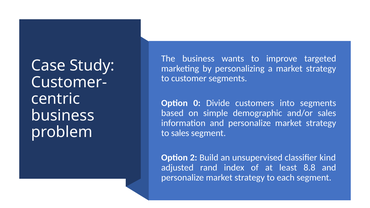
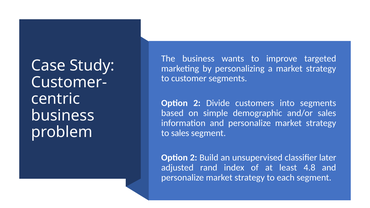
0 at (197, 103): 0 -> 2
kind: kind -> later
8.8: 8.8 -> 4.8
